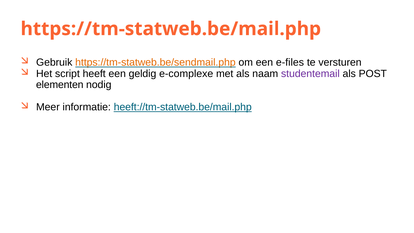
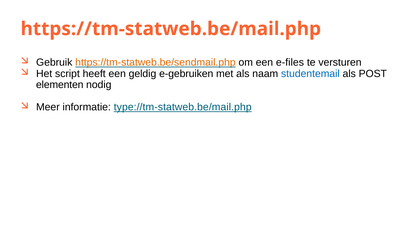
e-complexe: e-complexe -> e-gebruiken
studentemail colour: purple -> blue
heeft://tm-statweb.be/mail.php: heeft://tm-statweb.be/mail.php -> type://tm-statweb.be/mail.php
